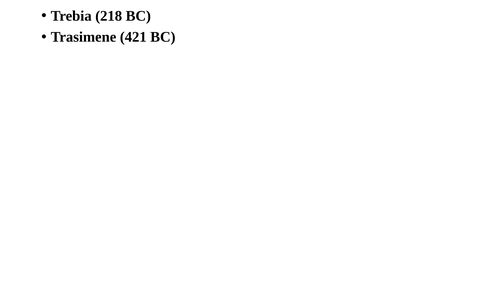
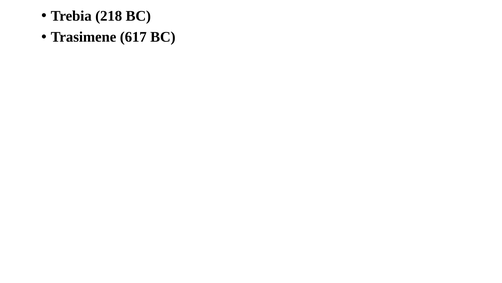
421: 421 -> 617
